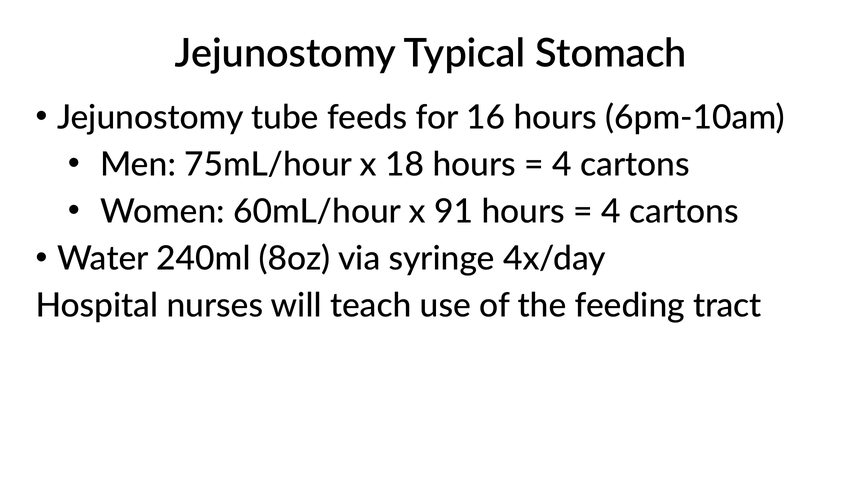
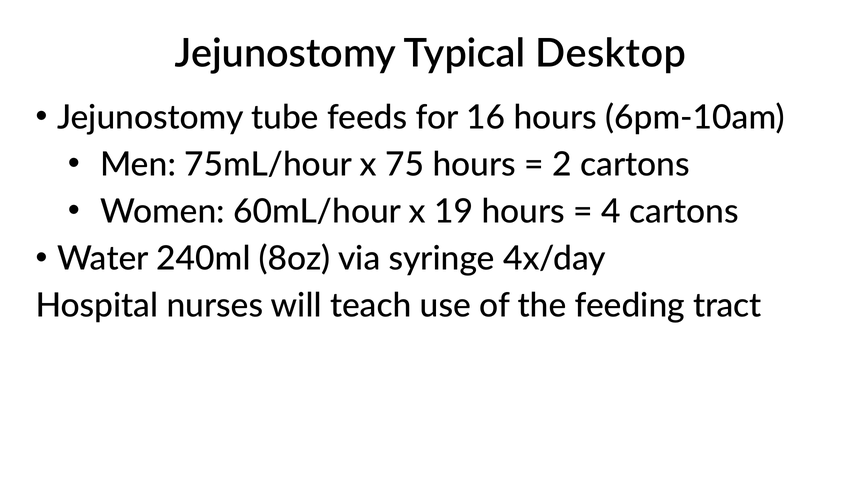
Stomach: Stomach -> Desktop
18: 18 -> 75
4 at (562, 165): 4 -> 2
91: 91 -> 19
